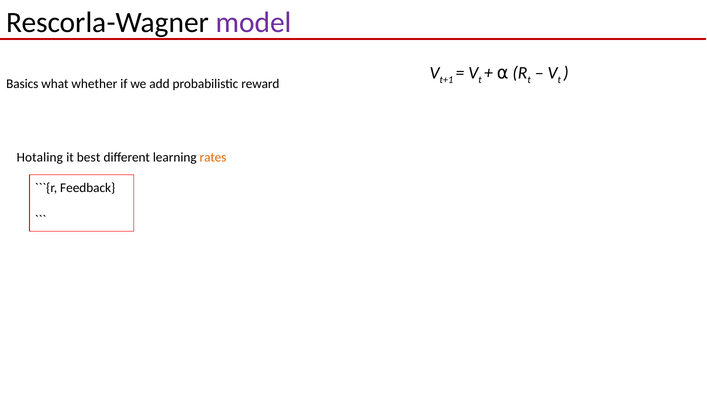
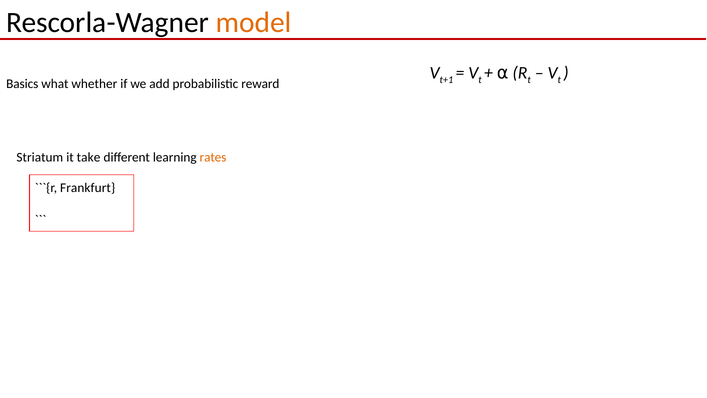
model colour: purple -> orange
Hotaling: Hotaling -> Striatum
best: best -> take
Feedback: Feedback -> Frankfurt
